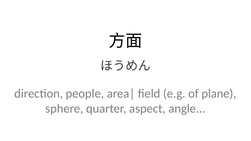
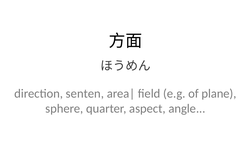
people: people -> senten
